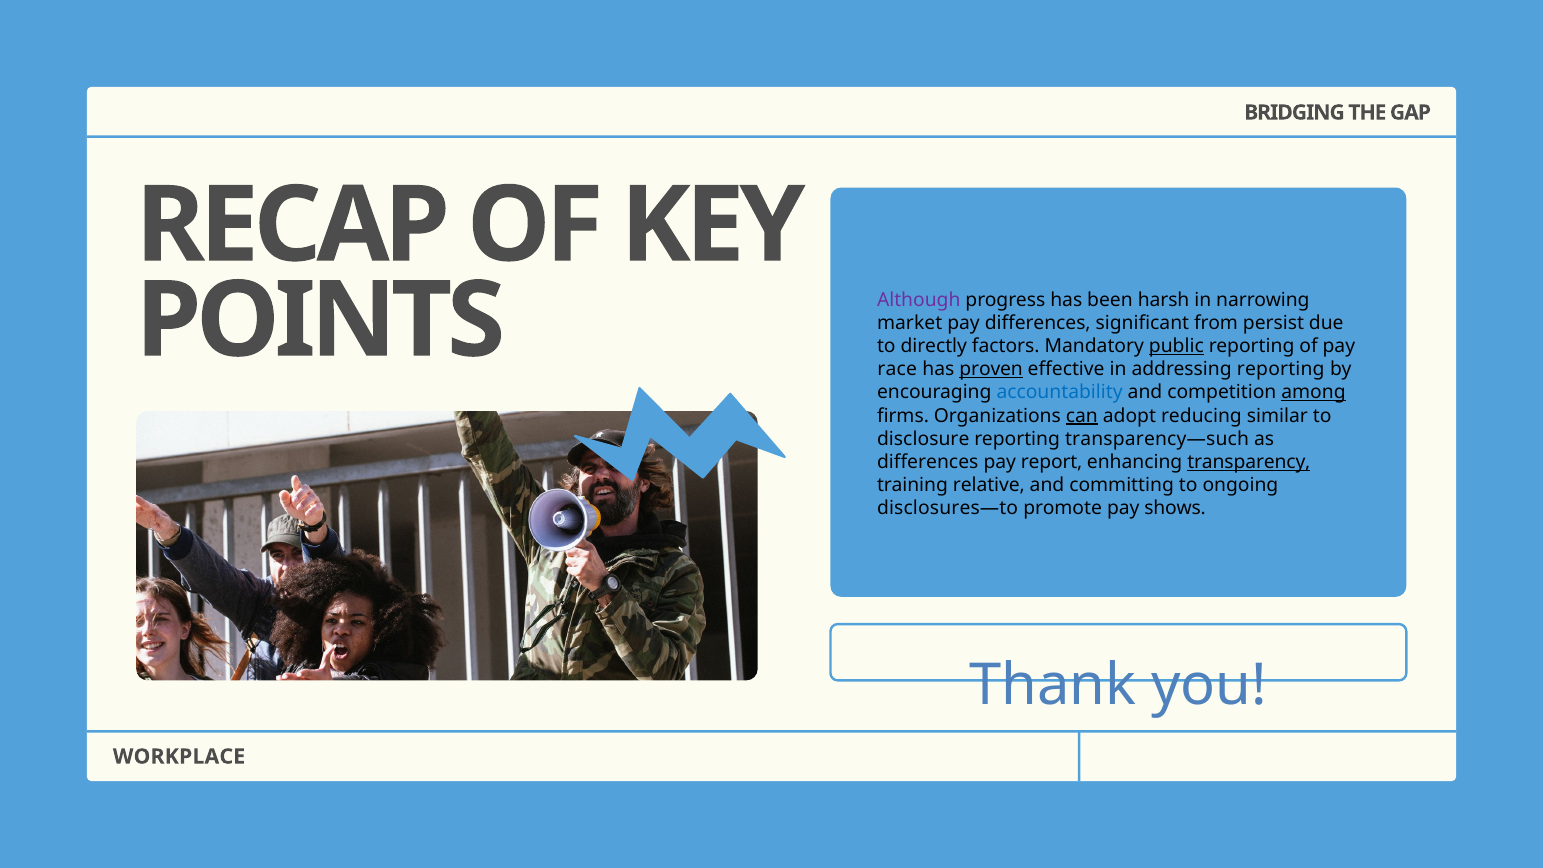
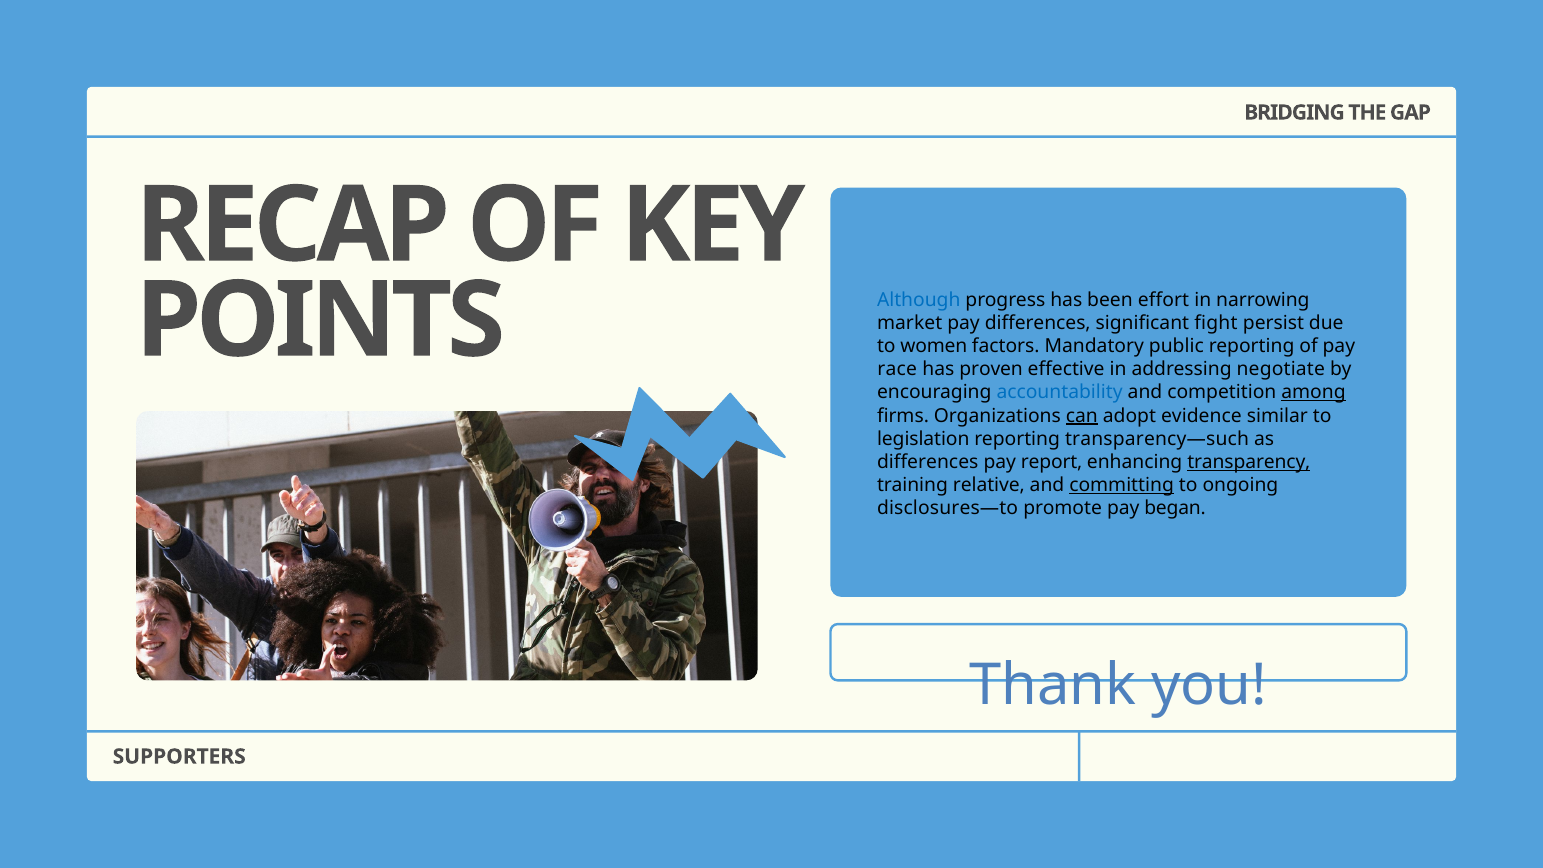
Although colour: purple -> blue
harsh: harsh -> effort
from: from -> fight
directly: directly -> women
public underline: present -> none
proven underline: present -> none
addressing reporting: reporting -> negotiate
reducing: reducing -> evidence
disclosure: disclosure -> legislation
committing underline: none -> present
shows: shows -> began
WORKPLACE: WORKPLACE -> SUPPORTERS
